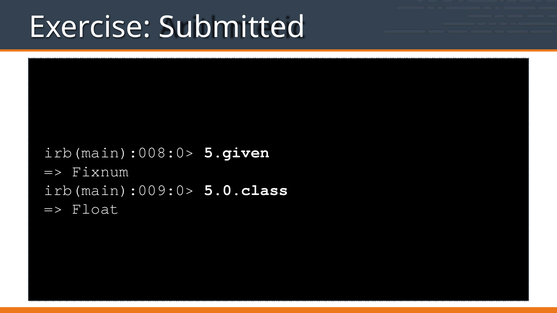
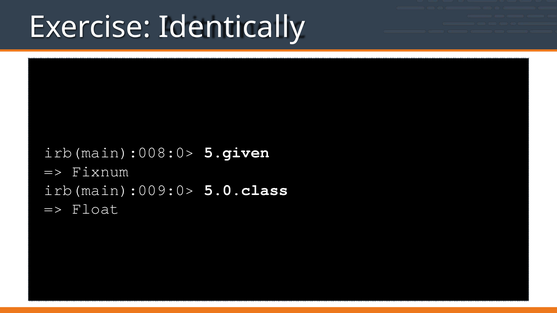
Submitted: Submitted -> Identically
